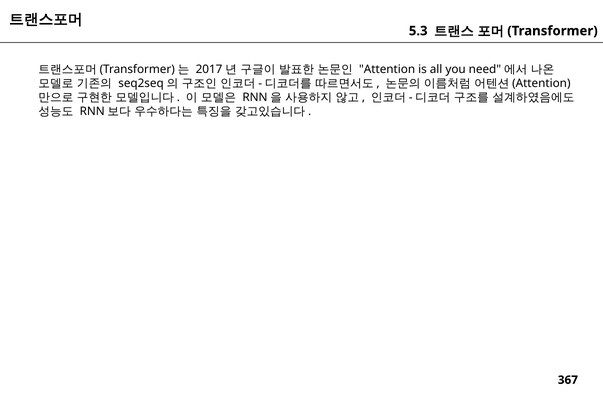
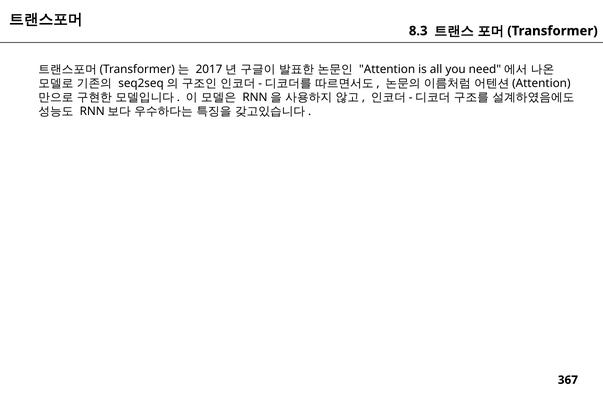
5.3: 5.3 -> 8.3
